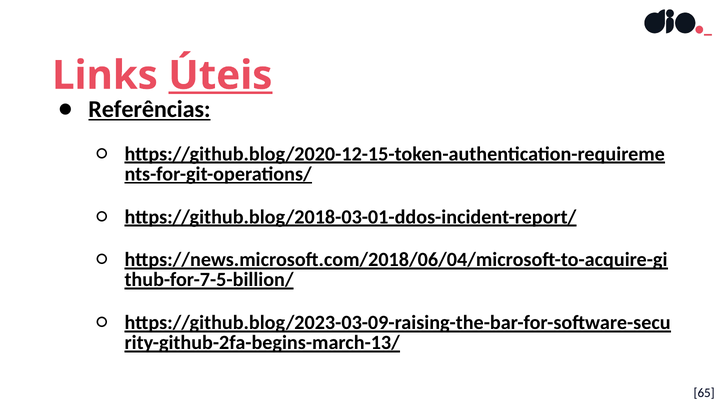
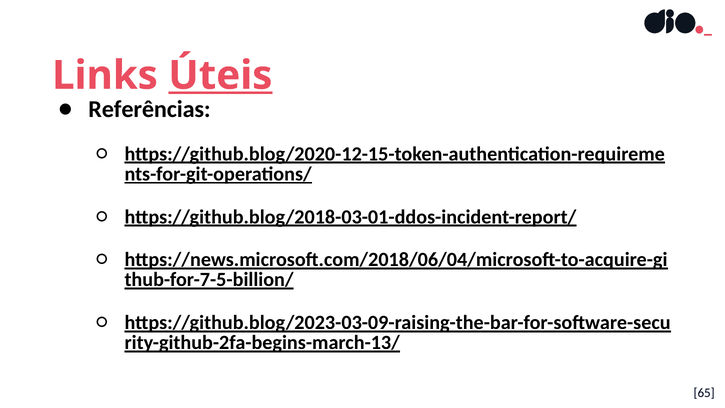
Referências underline: present -> none
